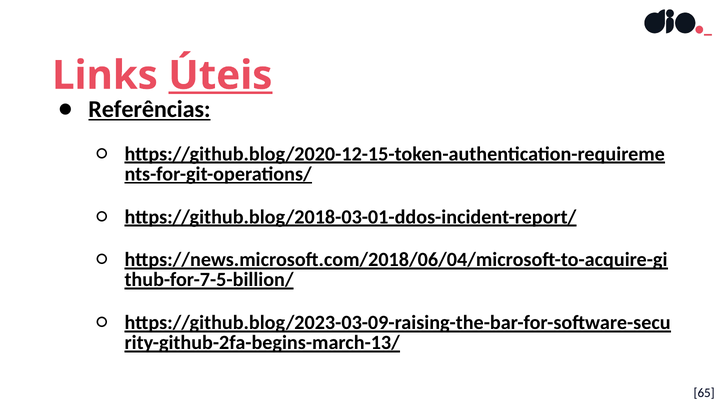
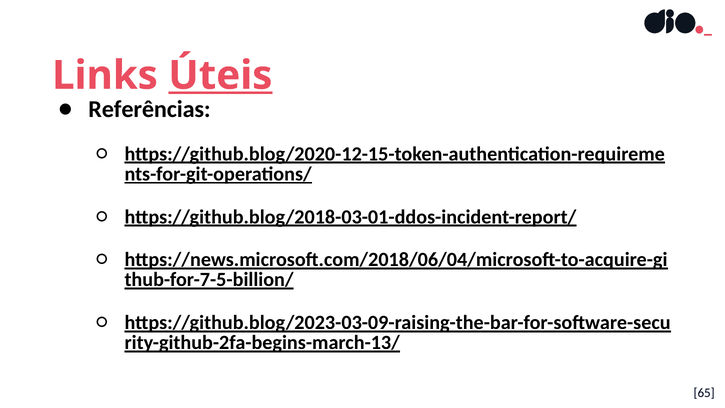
Referências underline: present -> none
